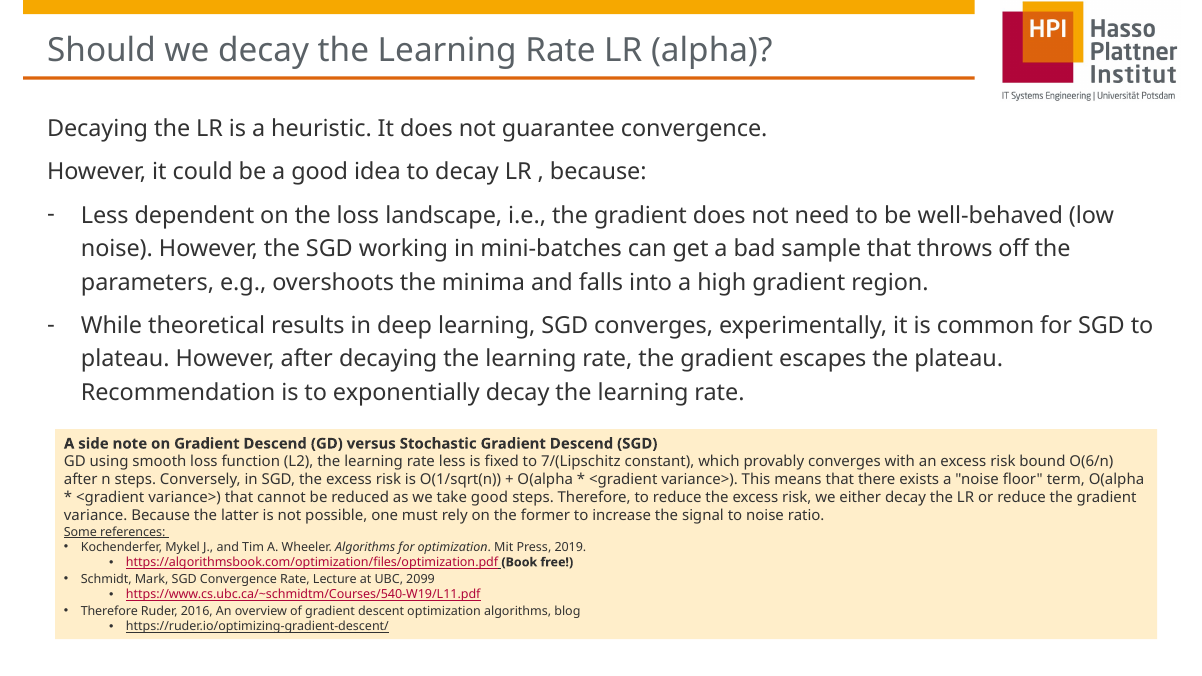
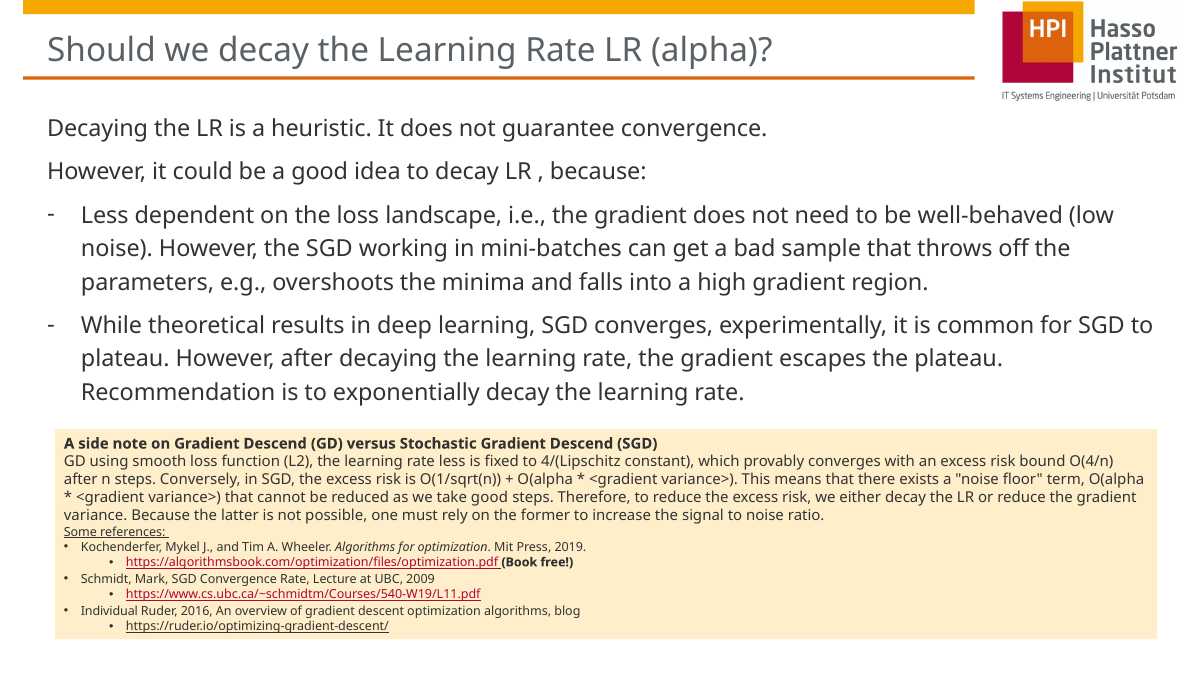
7/(Lipschitz: 7/(Lipschitz -> 4/(Lipschitz
O(6/n: O(6/n -> O(4/n
2099: 2099 -> 2009
Therefore at (109, 611): Therefore -> Individual
